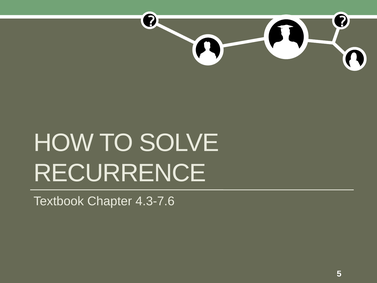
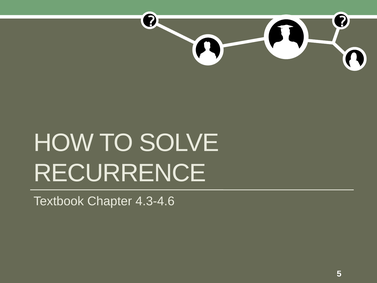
4.3-7.6: 4.3-7.6 -> 4.3-4.6
